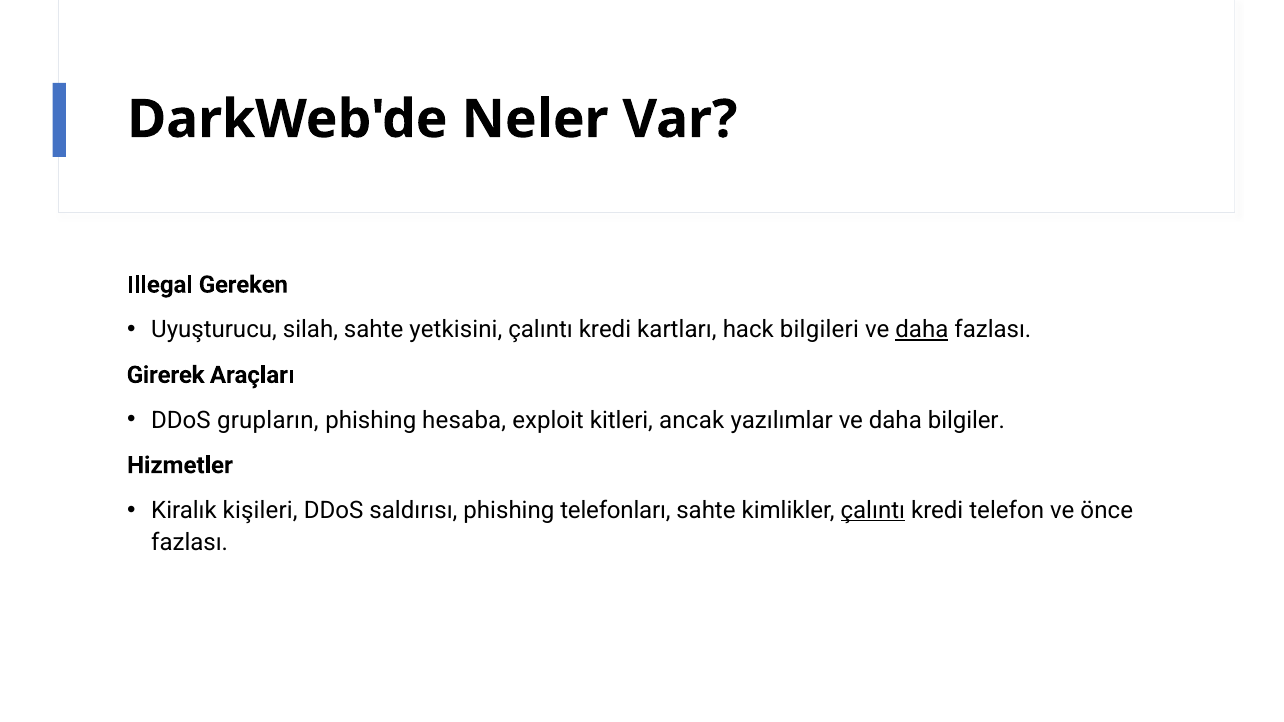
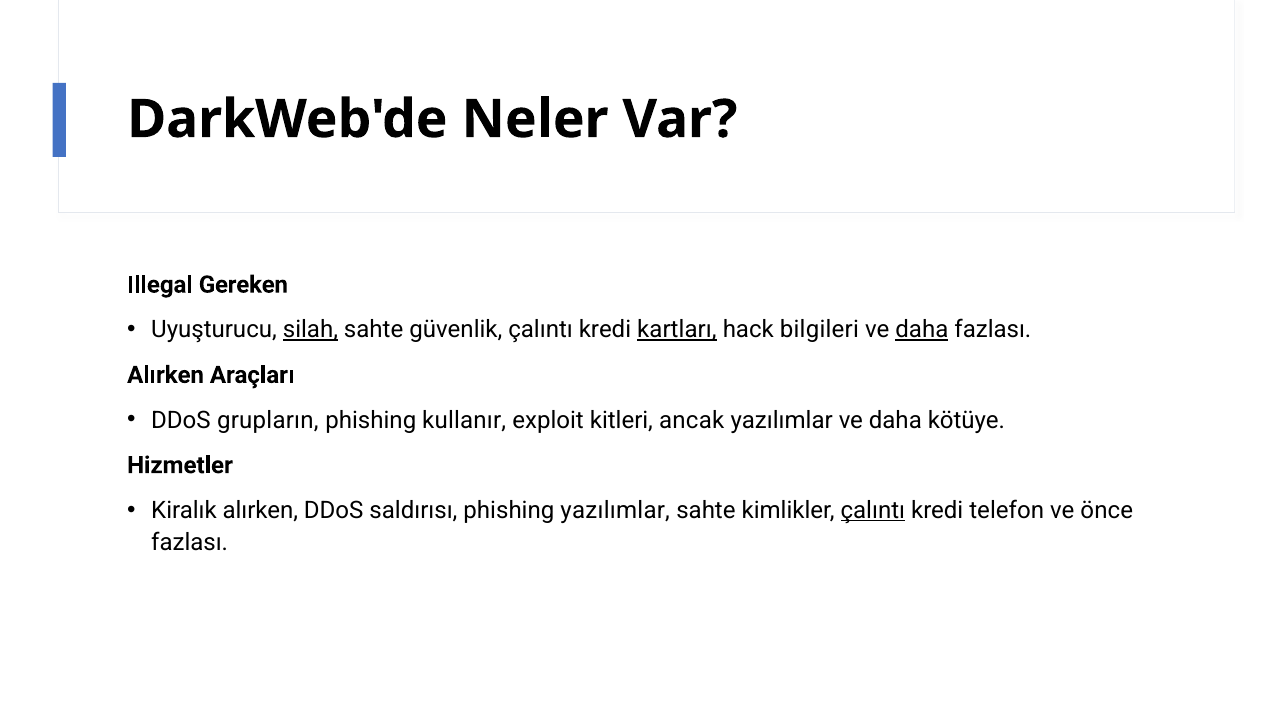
silah underline: none -> present
yetkisini: yetkisini -> güvenlik
kartları underline: none -> present
Girerek at (166, 375): Girerek -> Alırken
hesaba: hesaba -> kullanır
bilgiler: bilgiler -> kötüye
Kiralık kişileri: kişileri -> alırken
phishing telefonları: telefonları -> yazılımlar
